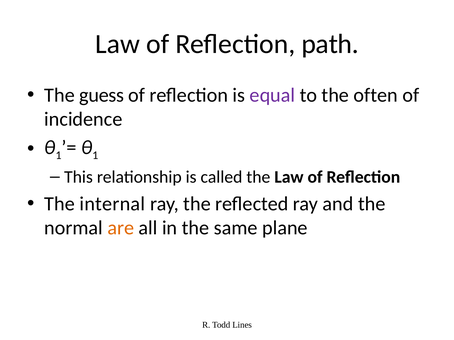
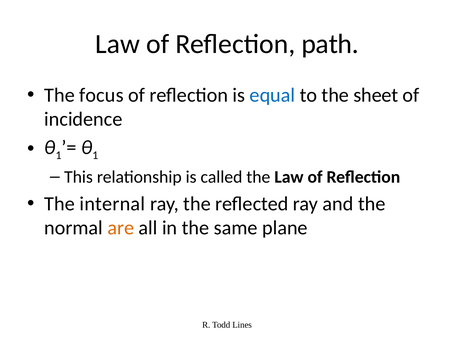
guess: guess -> focus
equal colour: purple -> blue
often: often -> sheet
